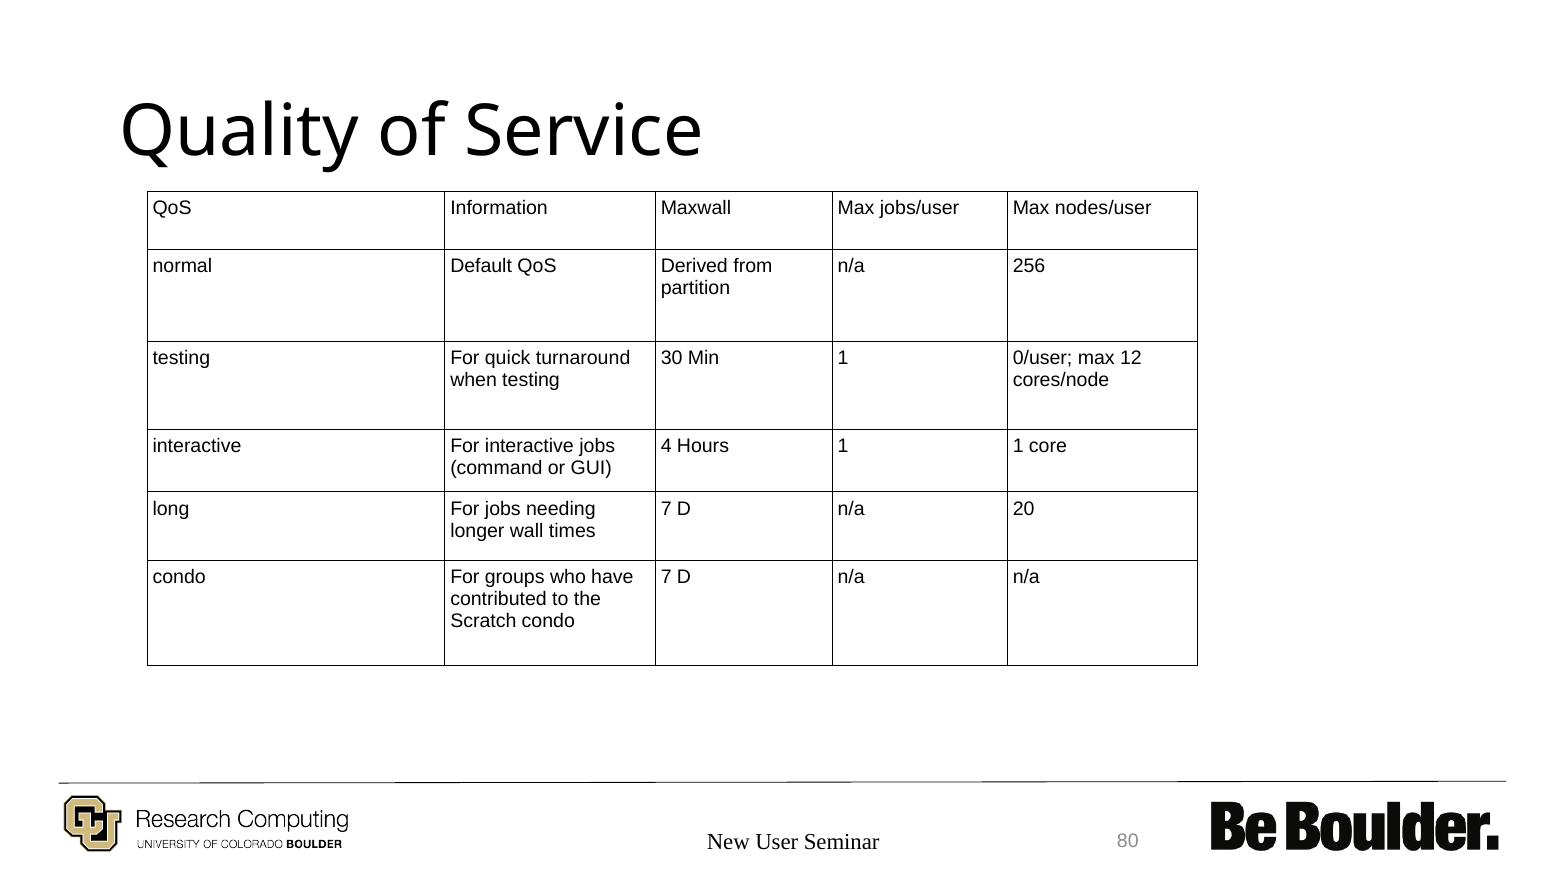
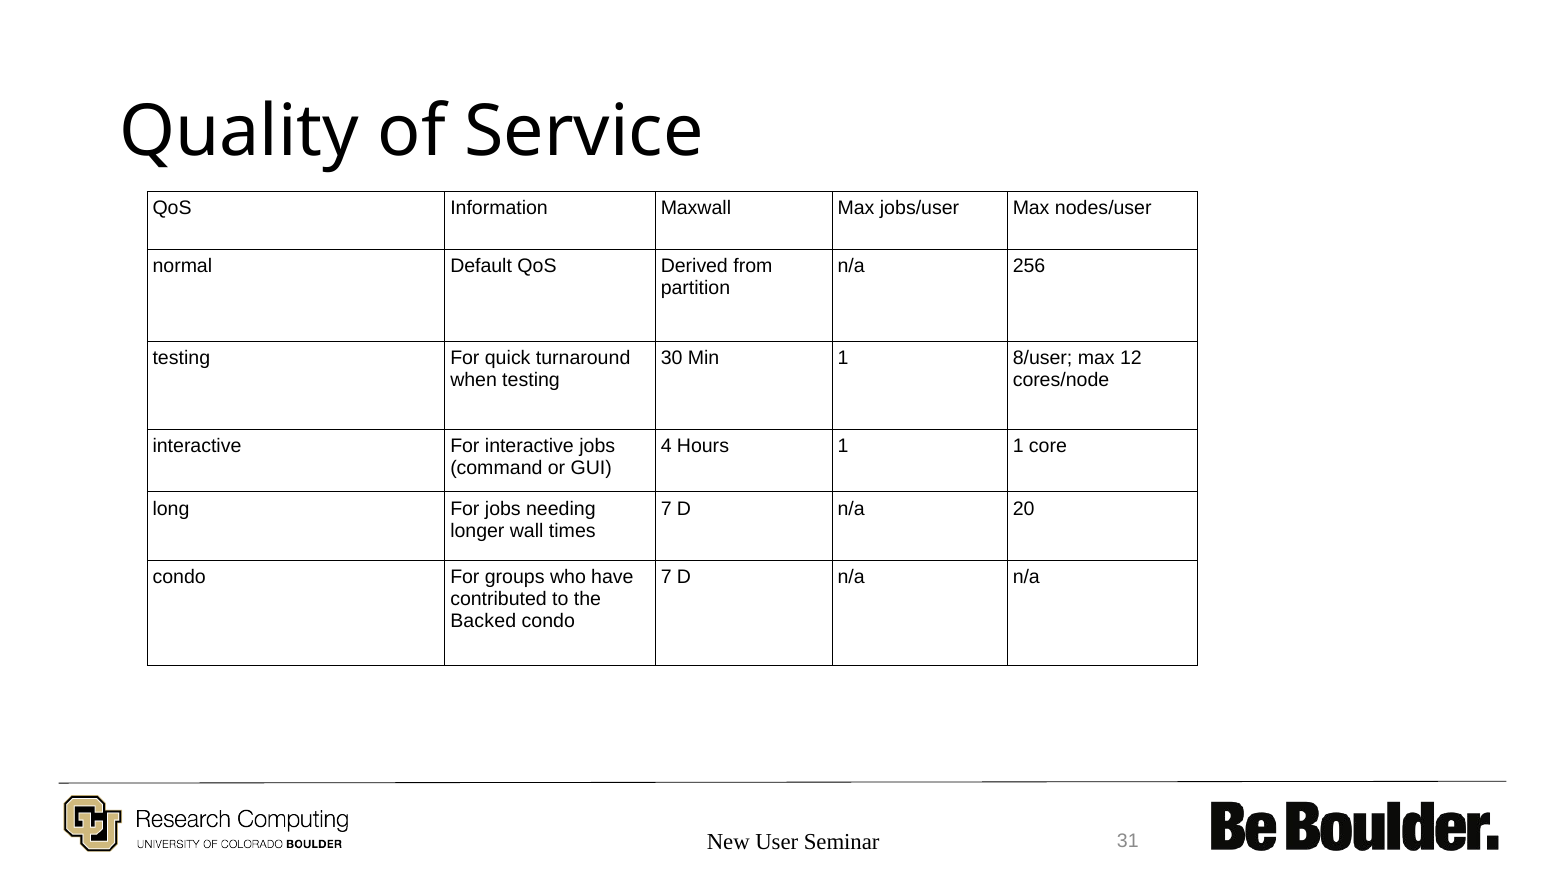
0/user: 0/user -> 8/user
Scratch: Scratch -> Backed
80: 80 -> 31
